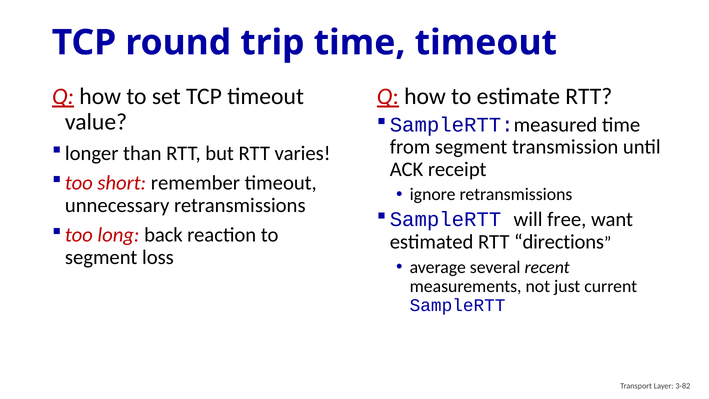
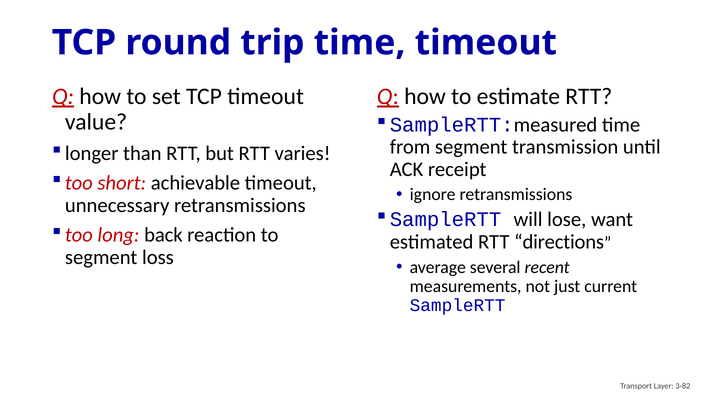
remember: remember -> achievable
free: free -> lose
